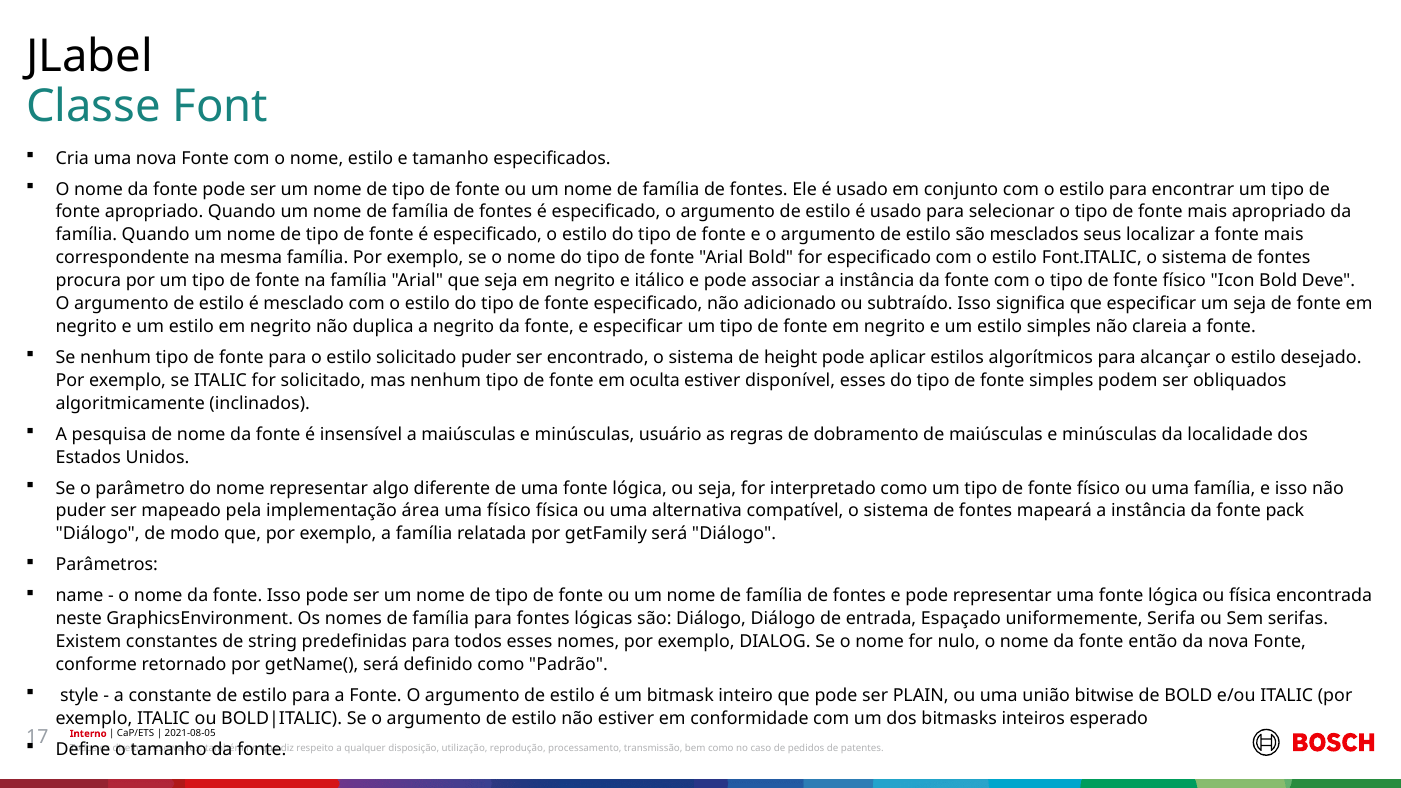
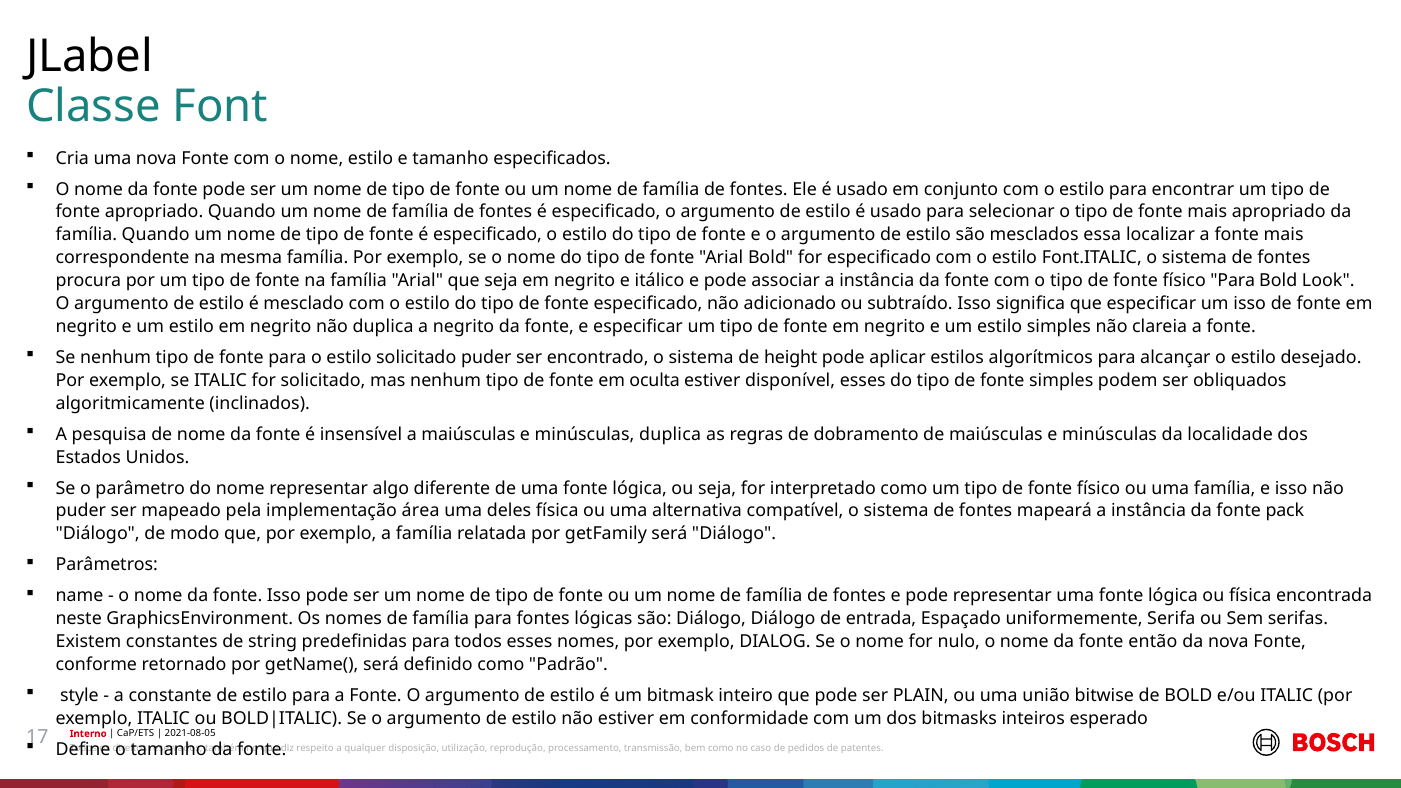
seus: seus -> essa
físico Icon: Icon -> Para
Deve: Deve -> Look
um seja: seja -> isso
minúsculas usuário: usuário -> duplica
uma físico: físico -> deles
